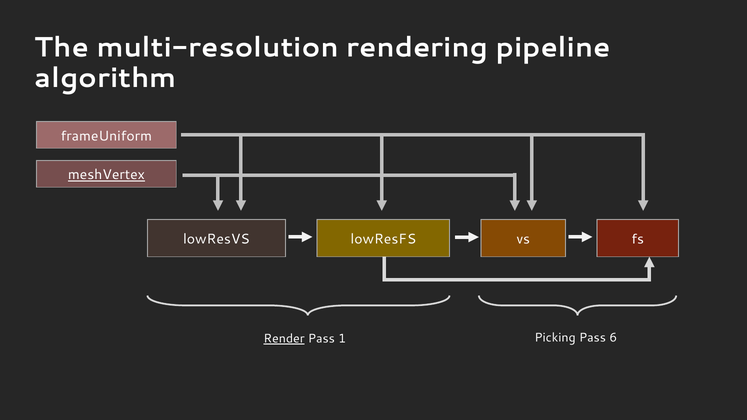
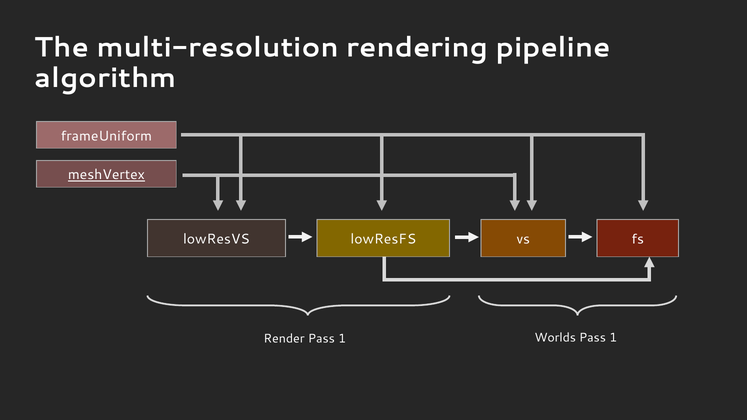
Render underline: present -> none
Picking: Picking -> Worlds
6 at (613, 338): 6 -> 1
